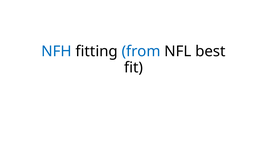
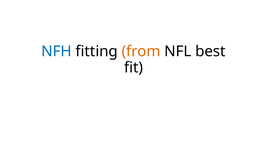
from colour: blue -> orange
